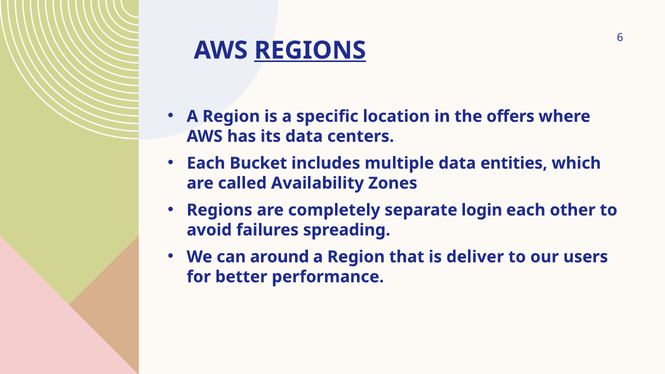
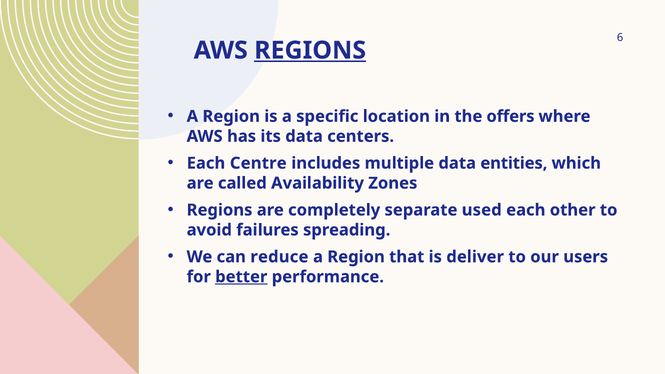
Bucket: Bucket -> Centre
login: login -> used
around: around -> reduce
better underline: none -> present
